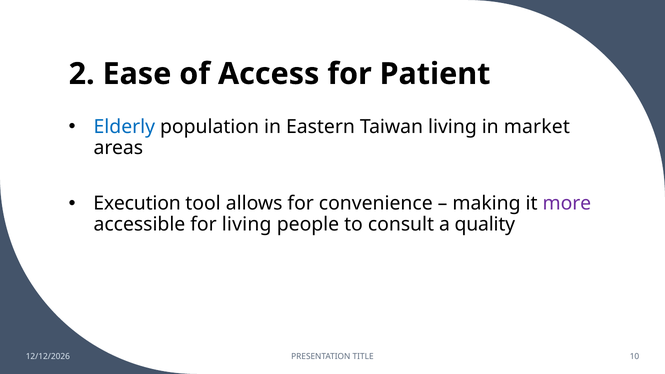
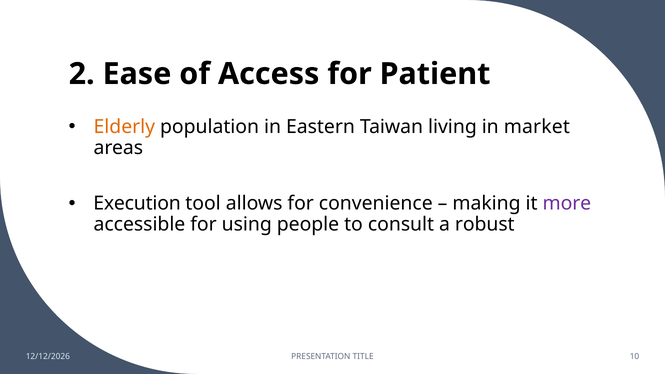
Elderly colour: blue -> orange
for living: living -> using
quality: quality -> robust
